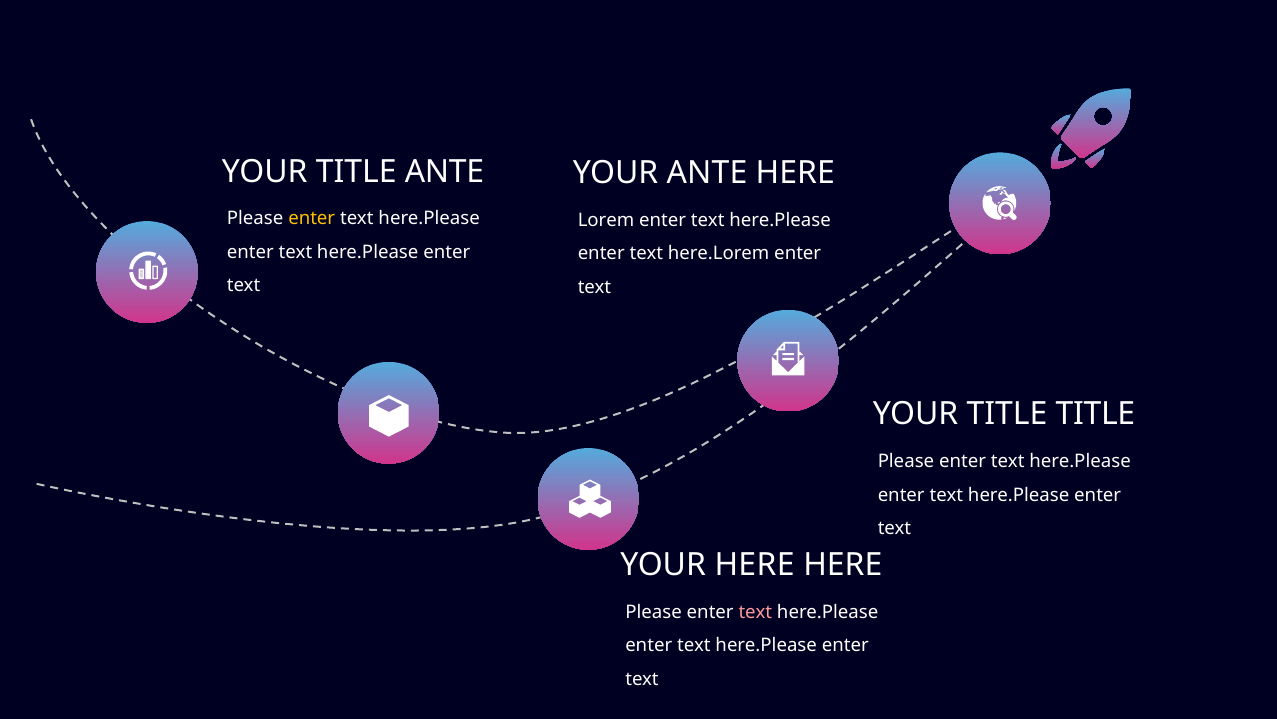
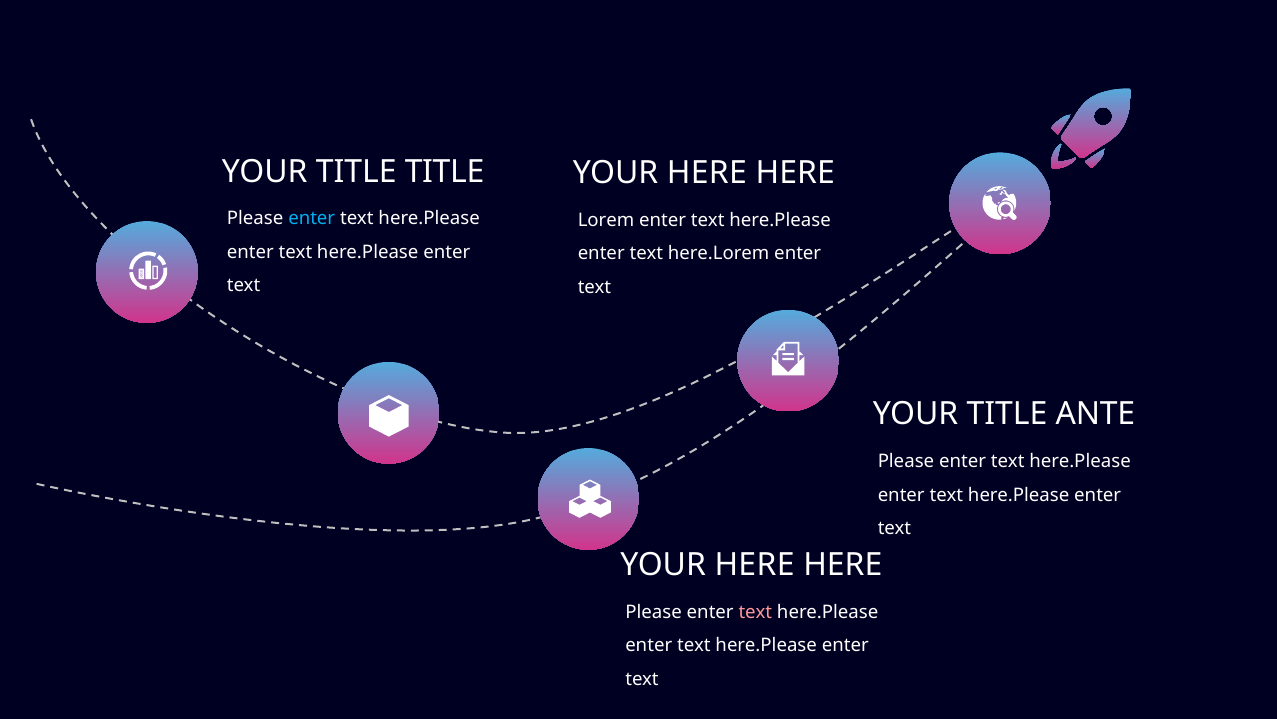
TITLE ANTE: ANTE -> TITLE
ANTE at (707, 173): ANTE -> HERE
enter at (312, 218) colour: yellow -> light blue
TITLE TITLE: TITLE -> ANTE
